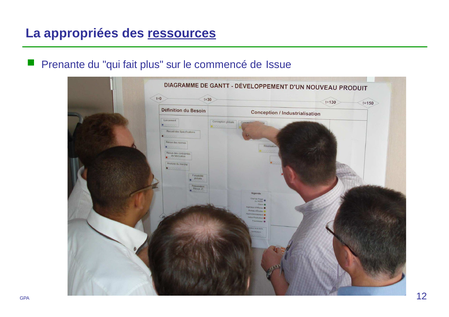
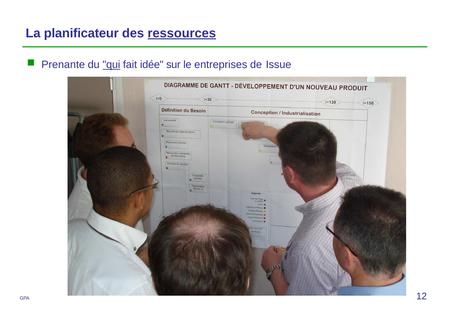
appropriées: appropriées -> planificateur
qui underline: none -> present
plus: plus -> idée
commencé: commencé -> entreprises
